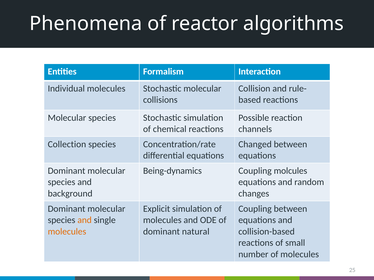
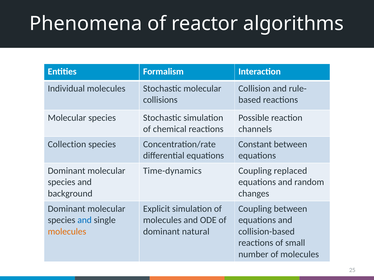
Changed: Changed -> Constant
Being-dynamics: Being-dynamics -> Time-dynamics
molcules: molcules -> replaced
and at (85, 220) colour: orange -> blue
